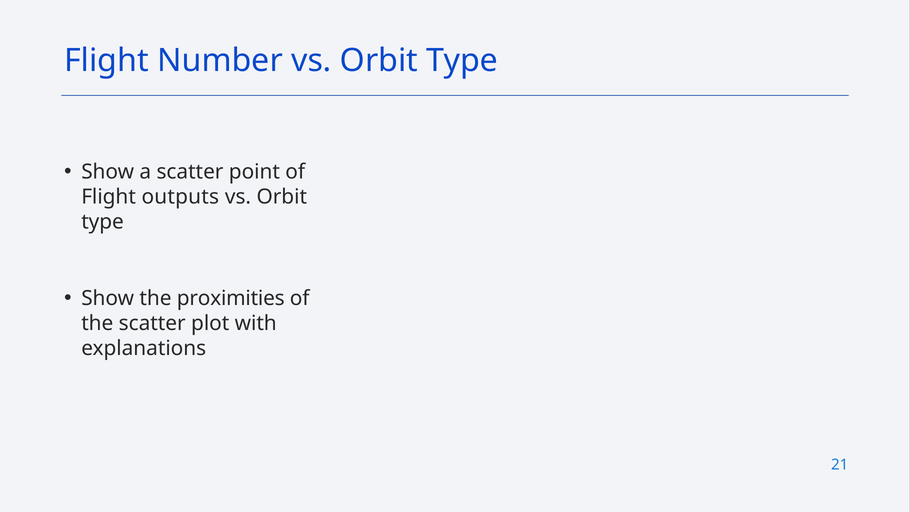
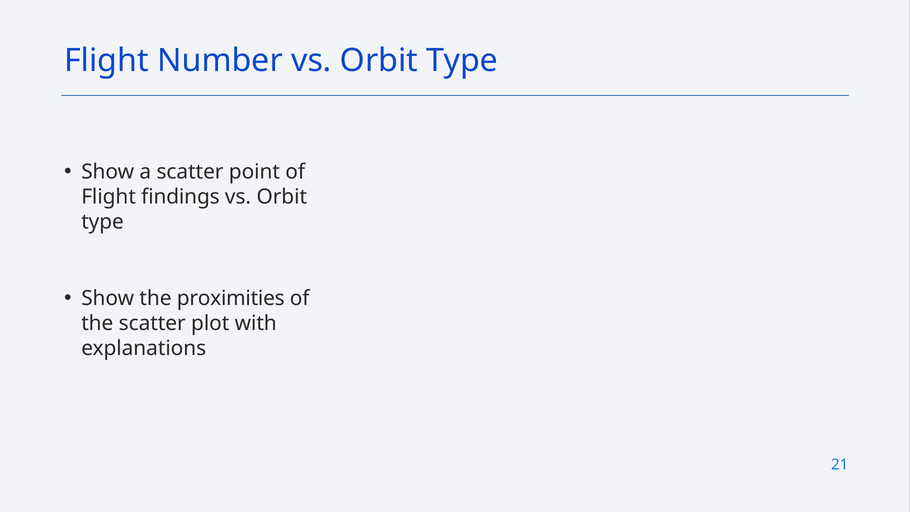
outputs: outputs -> findings
